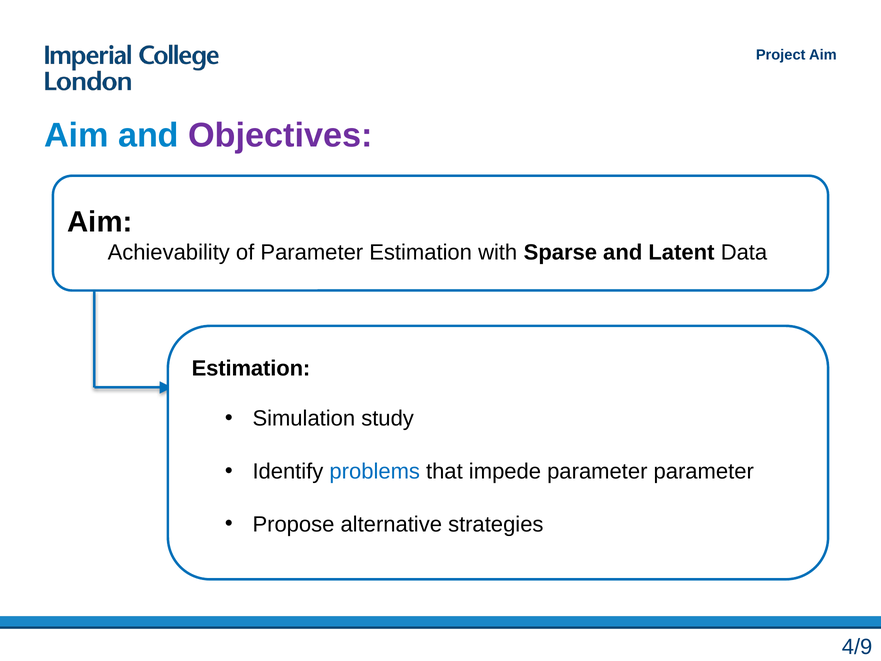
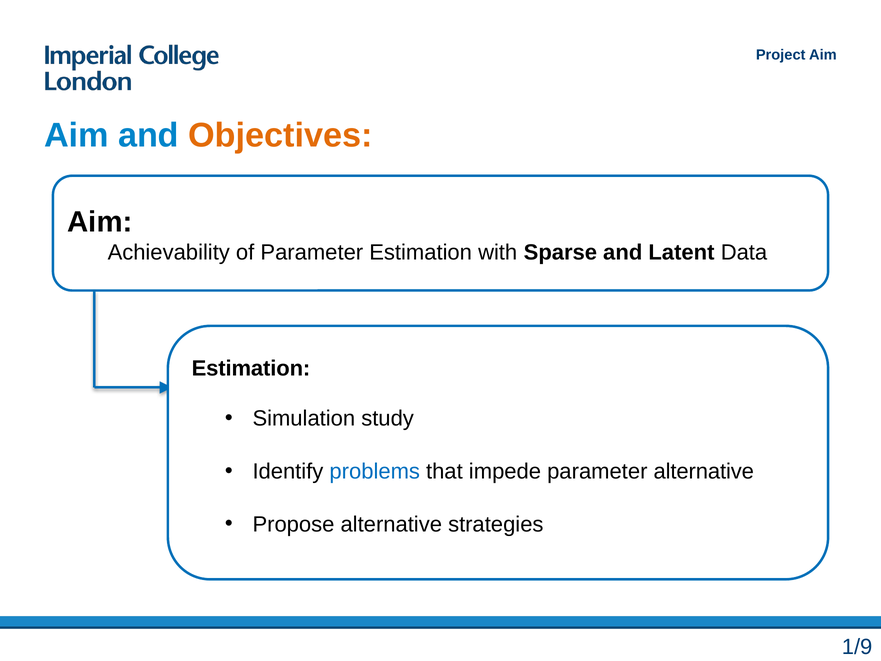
Objectives colour: purple -> orange
parameter parameter: parameter -> alternative
4/9: 4/9 -> 1/9
